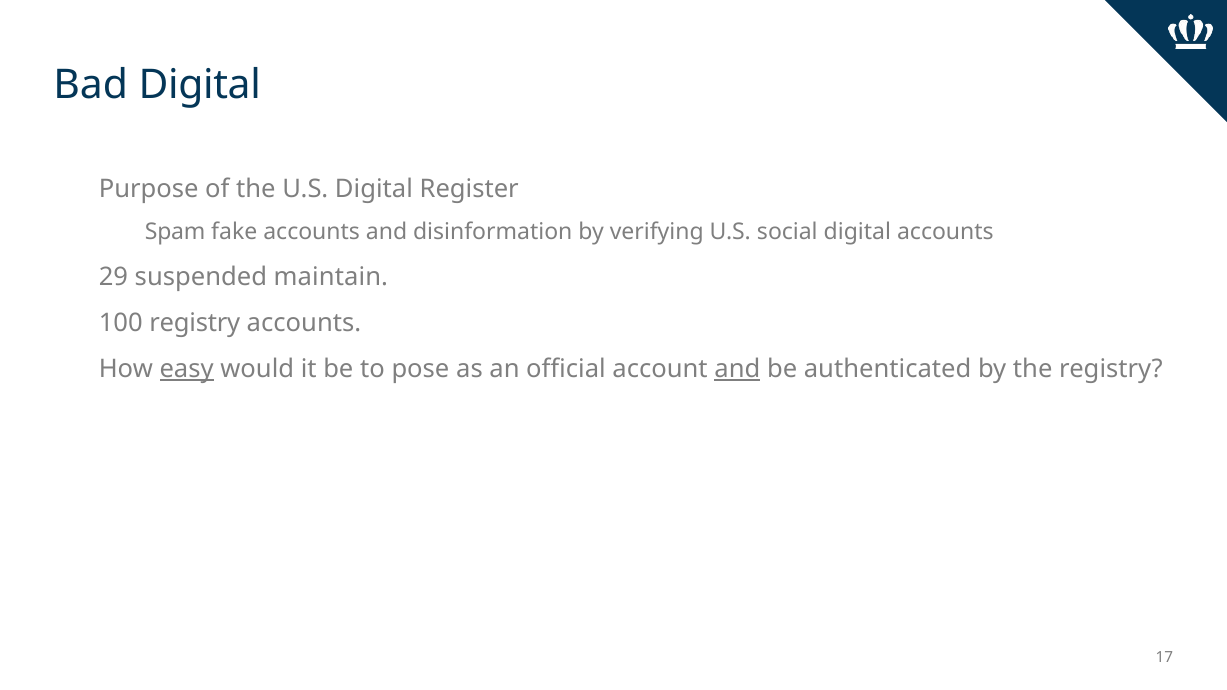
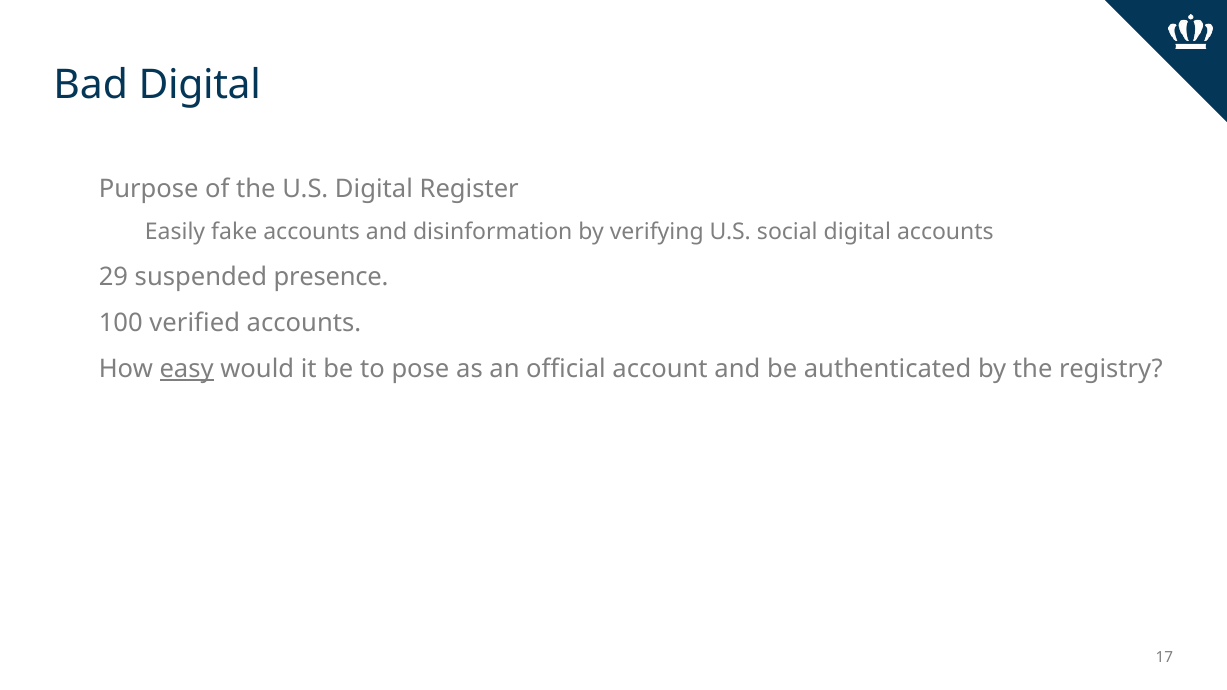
Spam: Spam -> Easily
maintain: maintain -> presence
registry at (195, 323): registry -> verified
and at (737, 369) underline: present -> none
